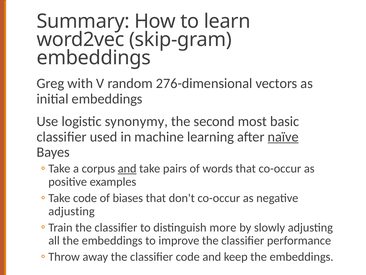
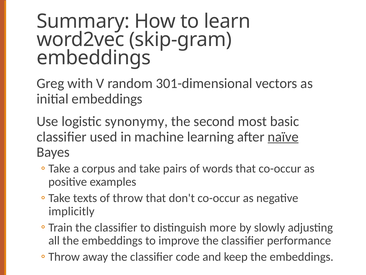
276-dimensional: 276-dimensional -> 301-dimensional
and at (127, 168) underline: present -> none
code at (85, 198): code -> texts
biases: biases -> throw
adjusting at (72, 211): adjusting -> implicitly
